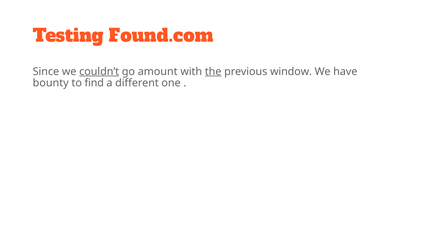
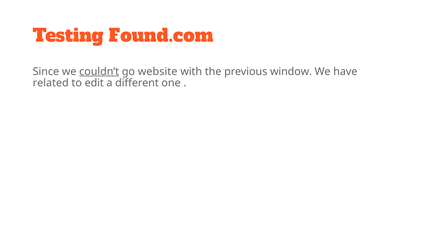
amount: amount -> website
the underline: present -> none
bounty: bounty -> related
find: find -> edit
